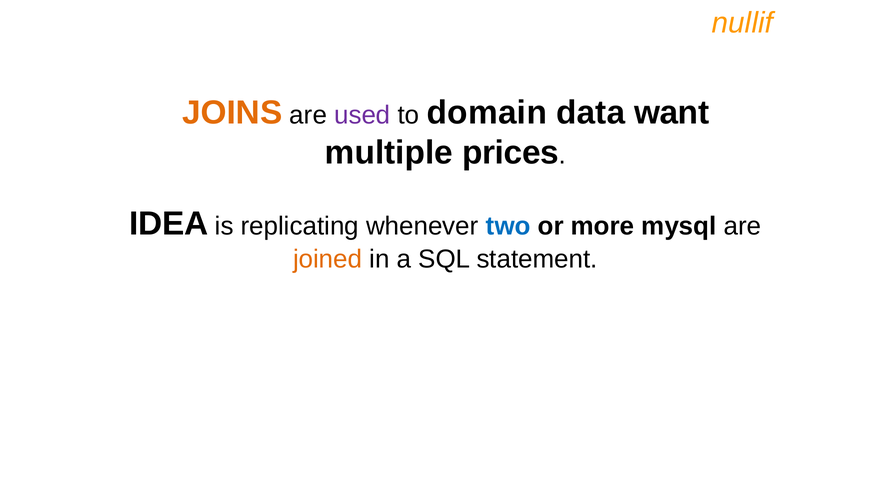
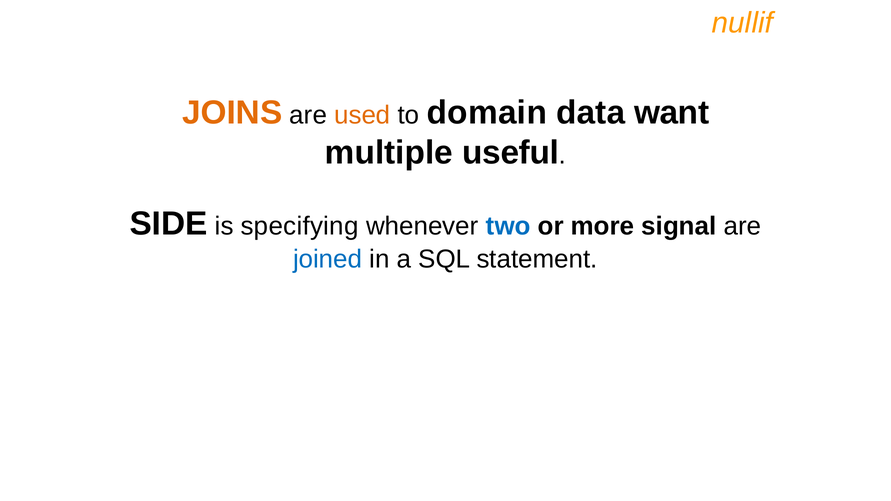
used colour: purple -> orange
prices: prices -> useful
IDEA: IDEA -> SIDE
replicating: replicating -> specifying
mysql: mysql -> signal
joined colour: orange -> blue
